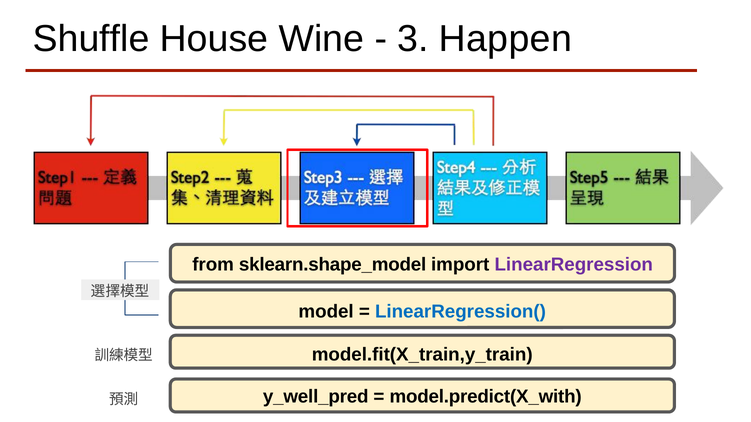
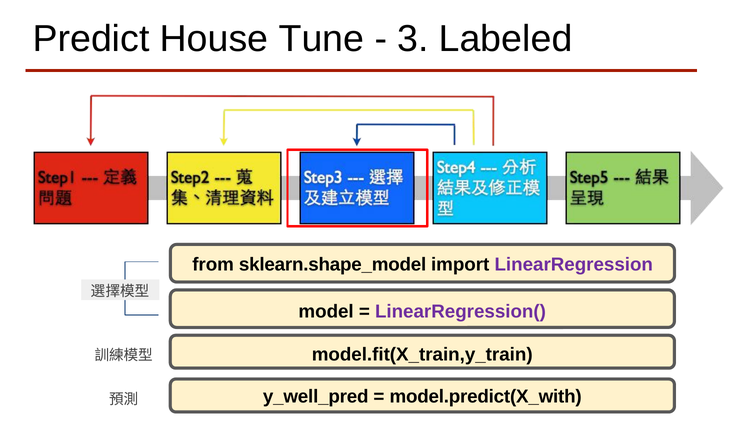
Shuffle: Shuffle -> Predict
Wine: Wine -> Tune
Happen: Happen -> Labeled
LinearRegression( colour: blue -> purple
